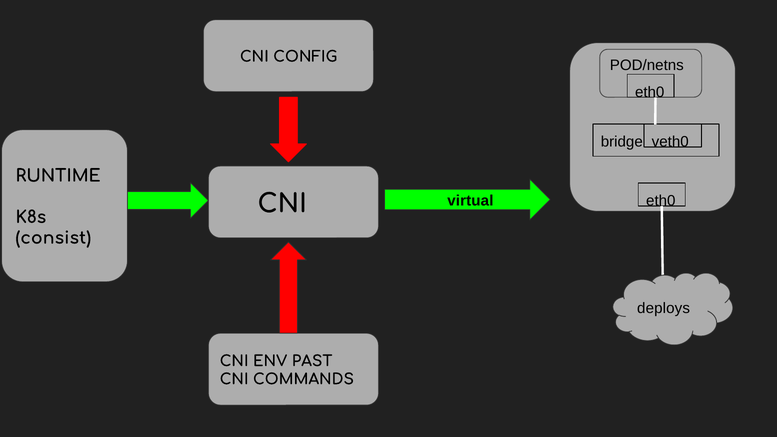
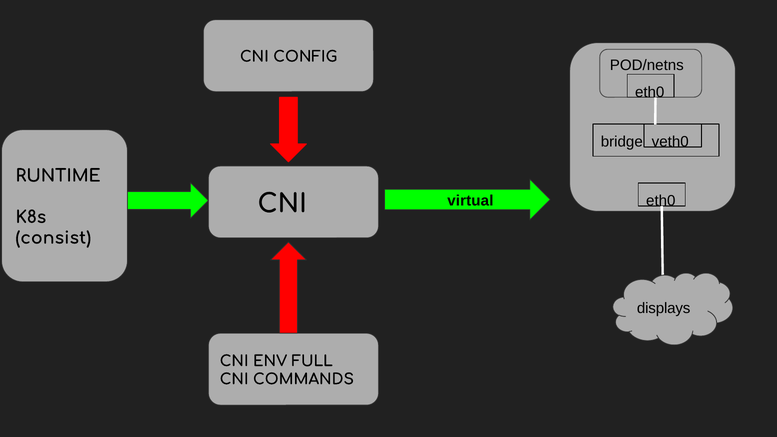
deploys: deploys -> displays
PAST: PAST -> FULL
